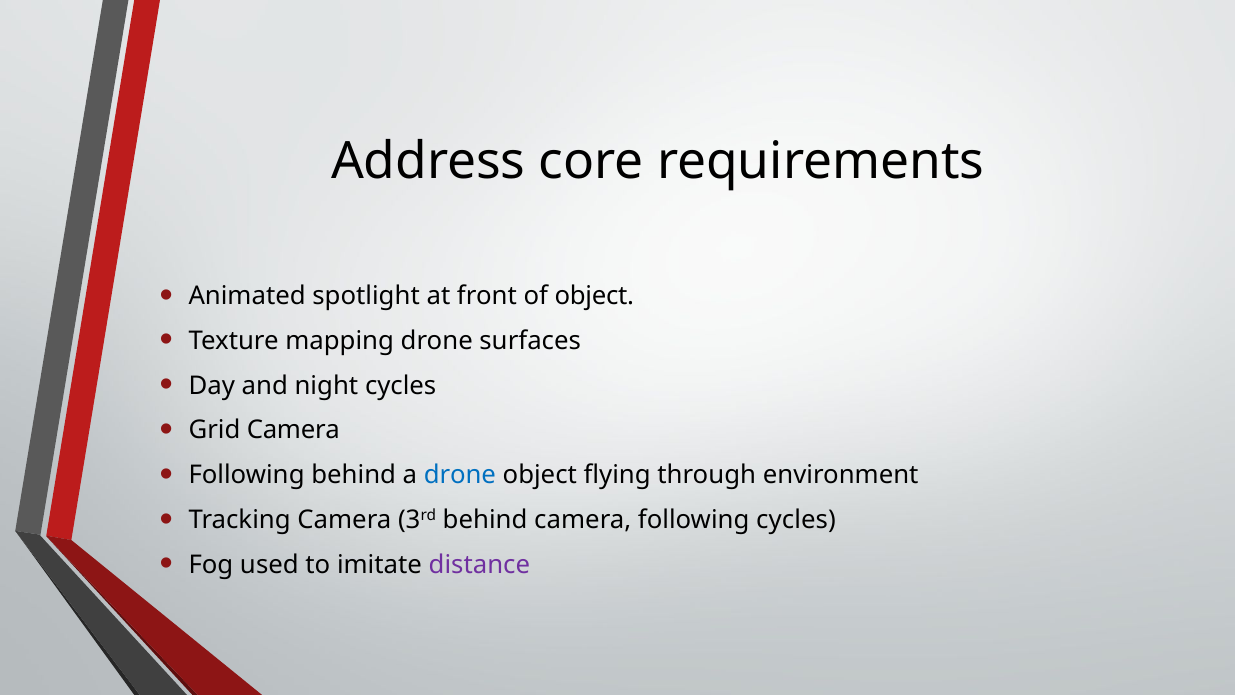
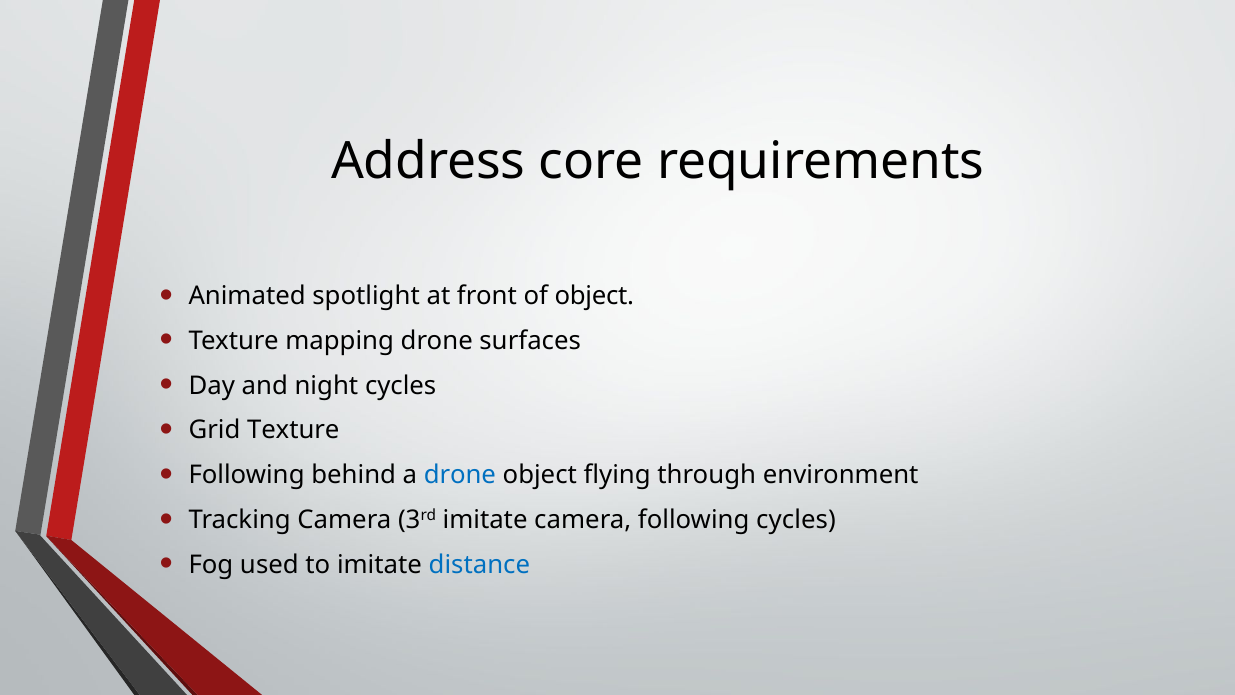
Grid Camera: Camera -> Texture
3rd behind: behind -> imitate
distance colour: purple -> blue
